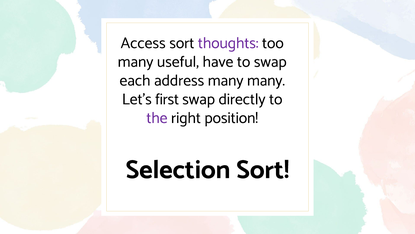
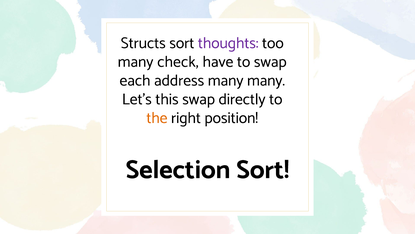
Access: Access -> Structs
useful: useful -> check
first: first -> this
the colour: purple -> orange
